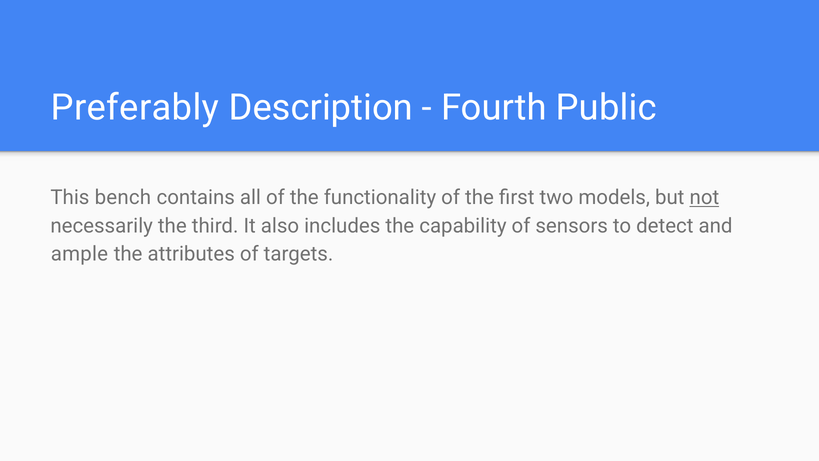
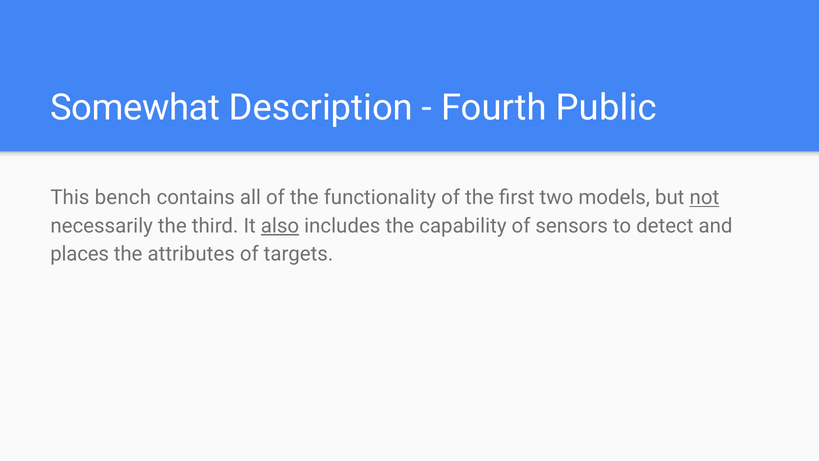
Preferably: Preferably -> Somewhat
also underline: none -> present
ample: ample -> places
